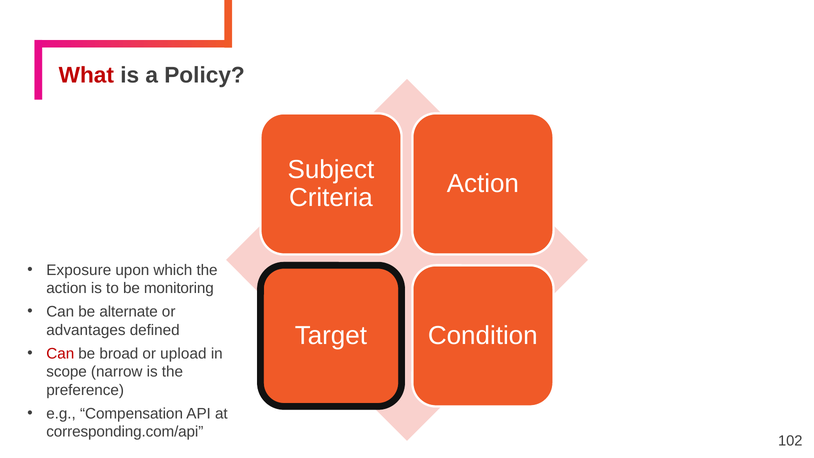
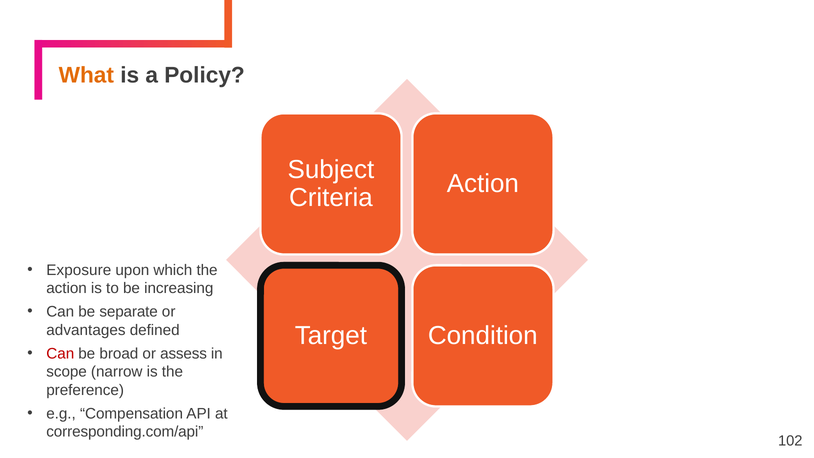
What colour: red -> orange
monitoring: monitoring -> increasing
alternate: alternate -> separate
upload: upload -> assess
